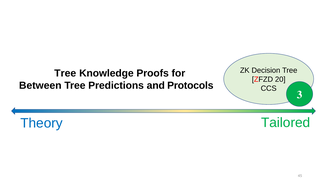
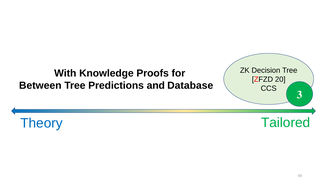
Tree at (65, 73): Tree -> With
Protocols: Protocols -> Database
